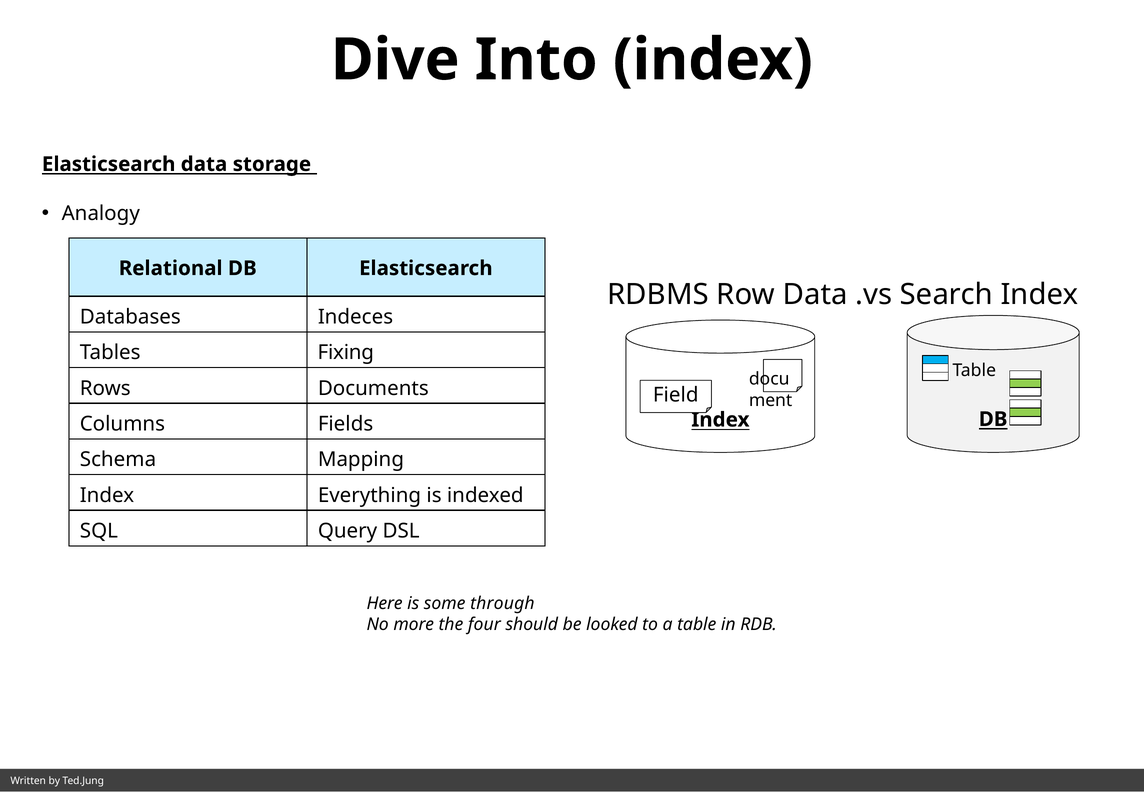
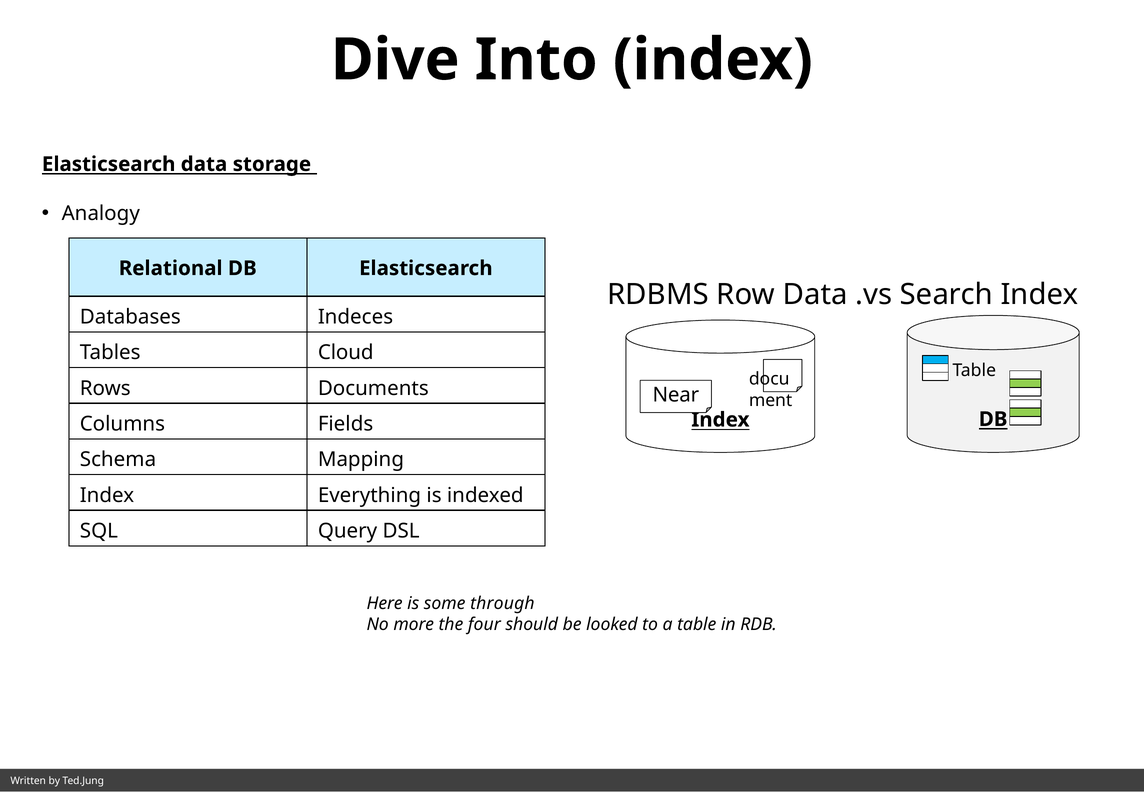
Fixing: Fixing -> Cloud
Field: Field -> Near
